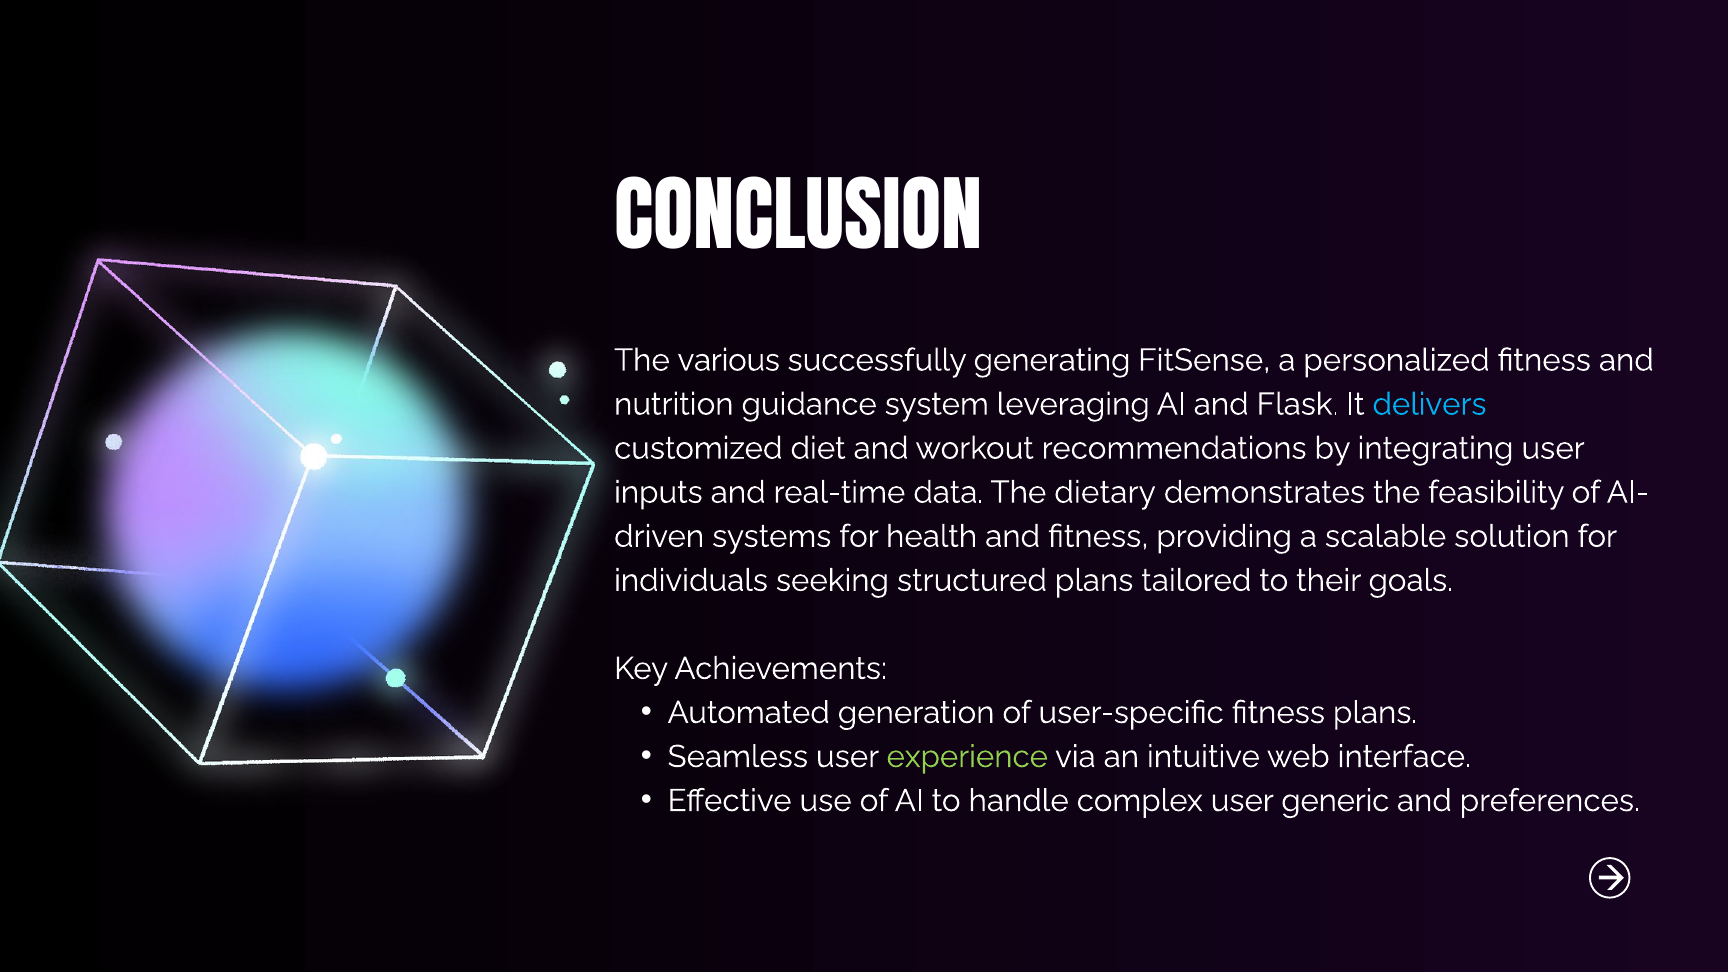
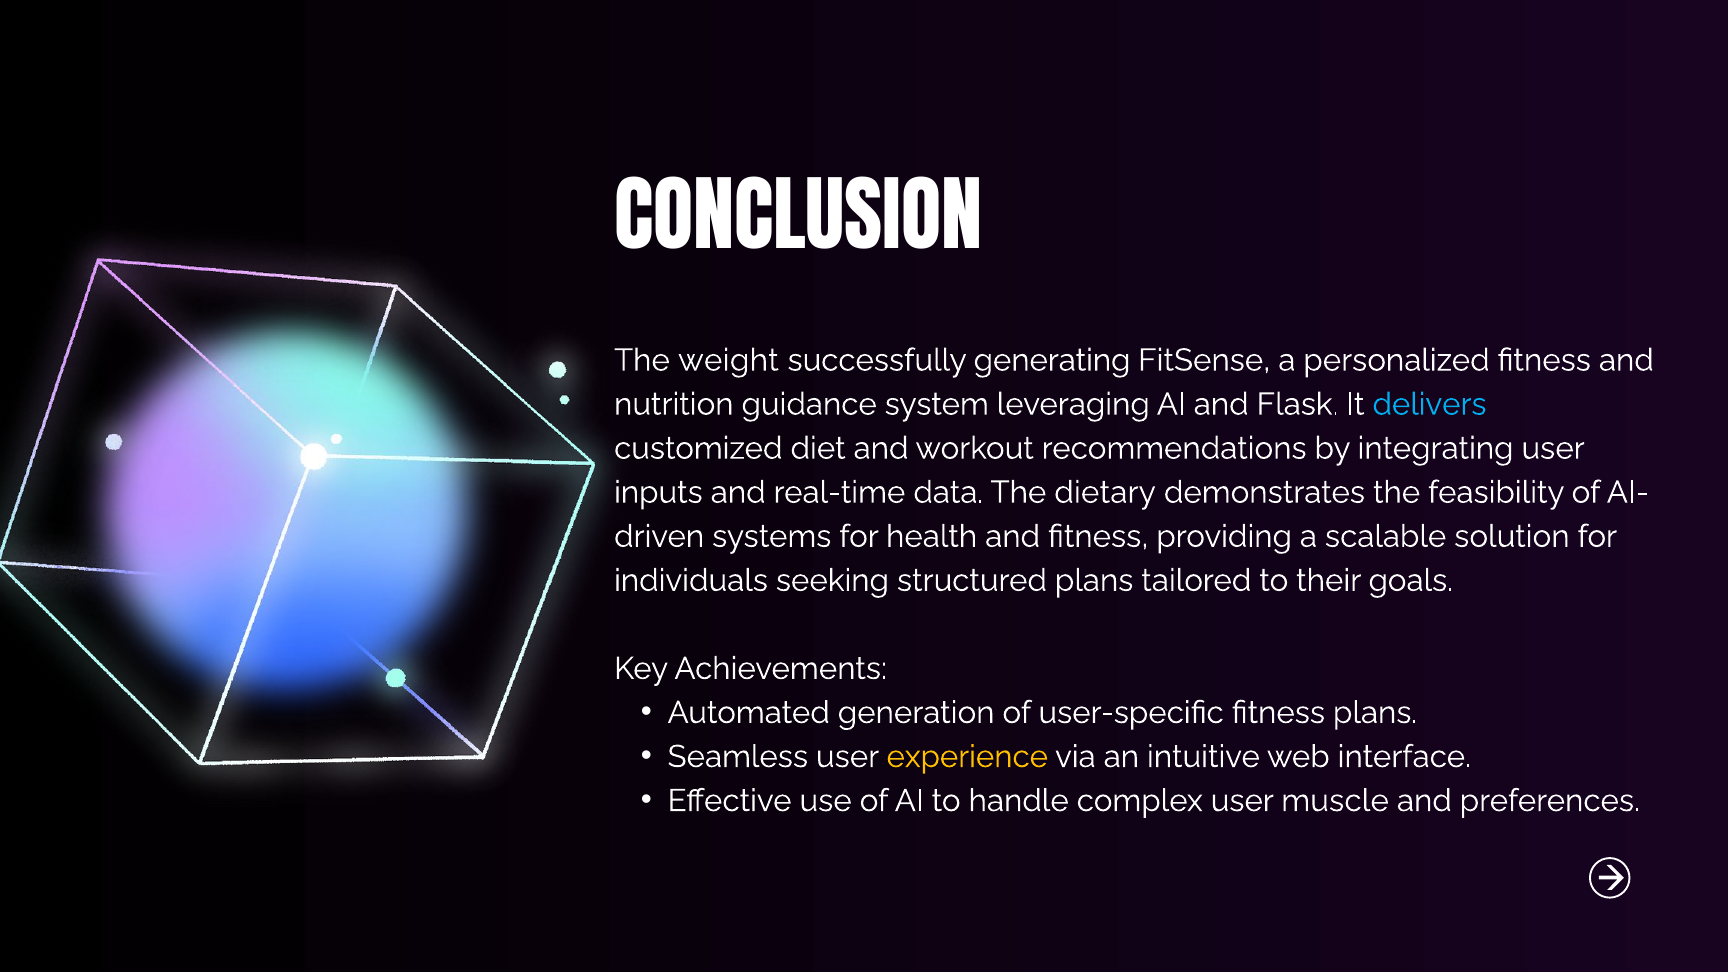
various: various -> weight
experience colour: light green -> yellow
generic: generic -> muscle
